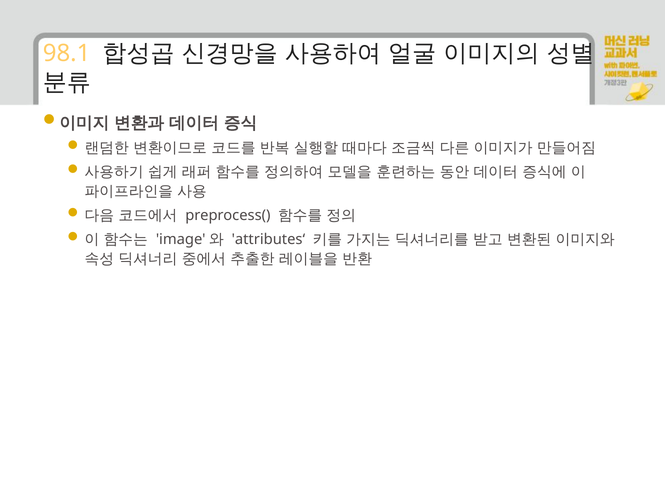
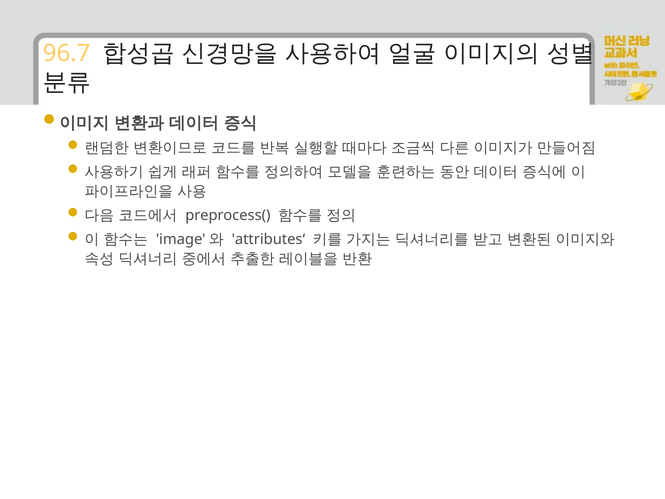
98.1: 98.1 -> 96.7
